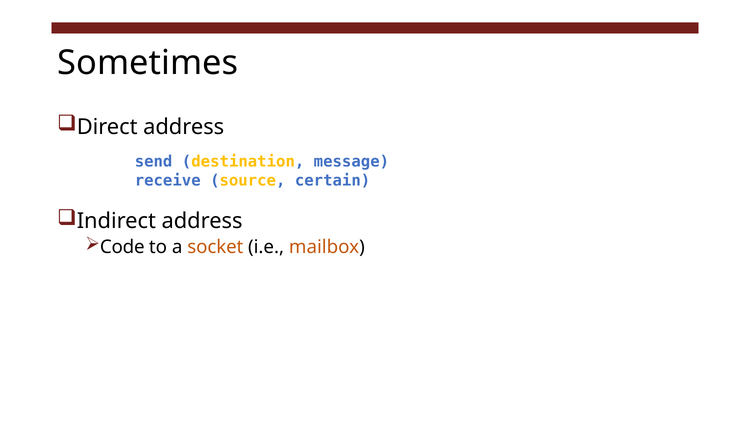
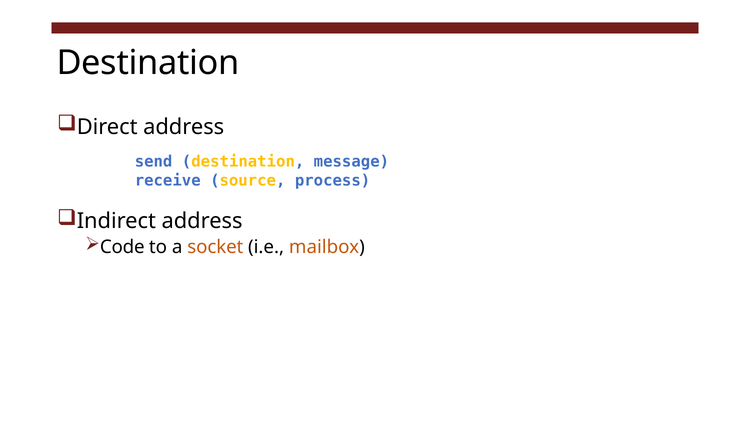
Sometimes at (148, 63): Sometimes -> Destination
certain: certain -> process
